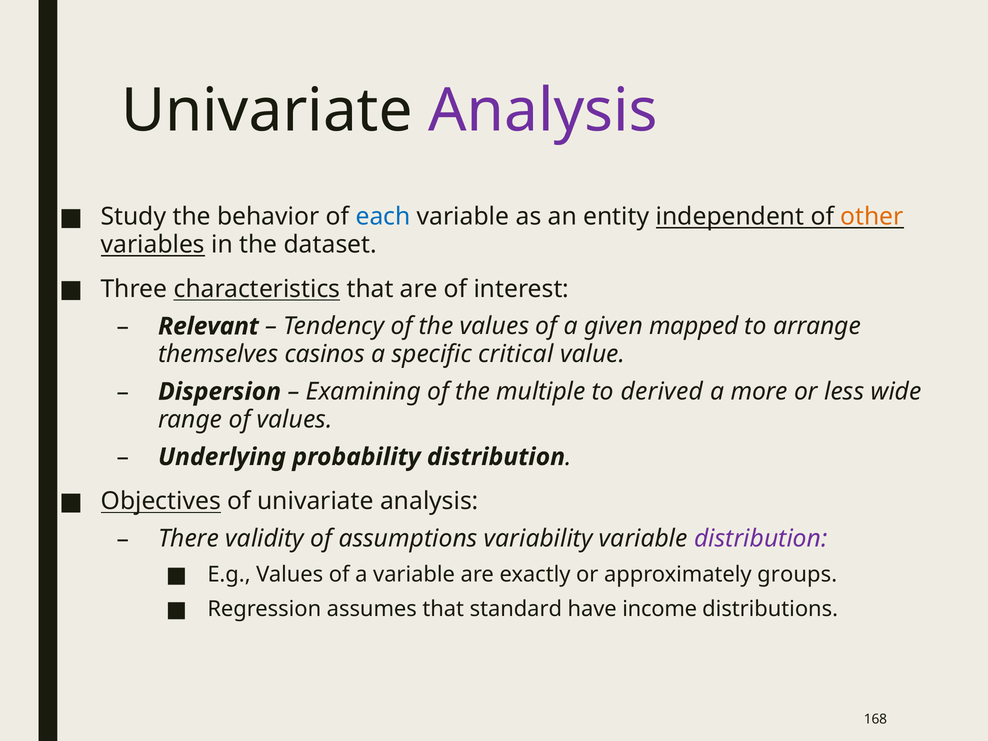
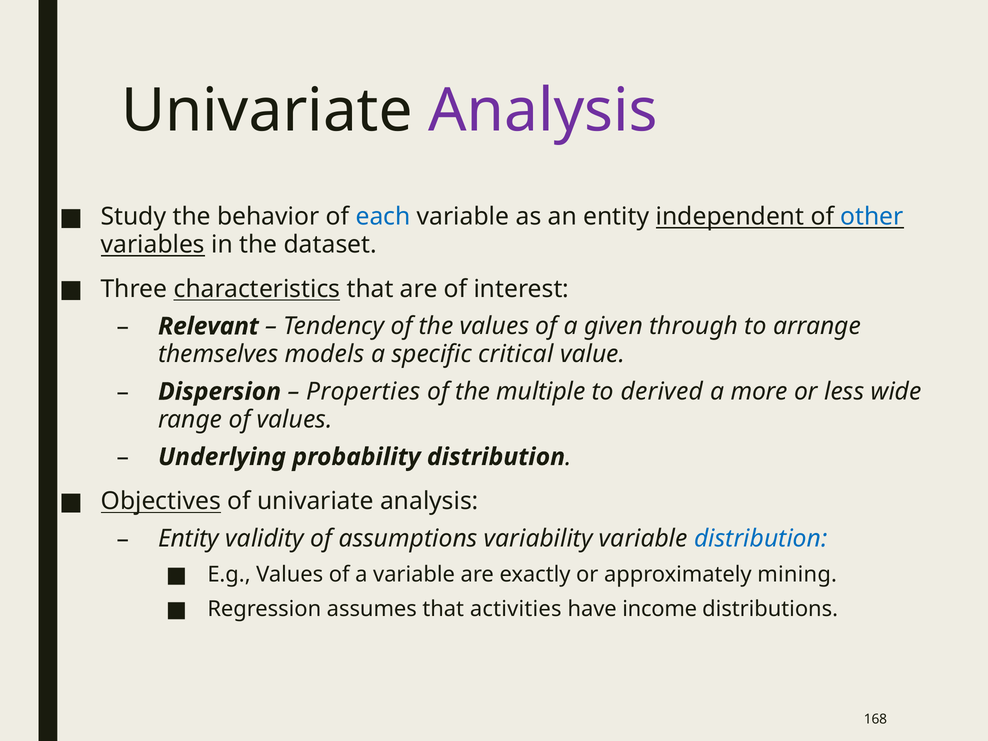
other colour: orange -> blue
mapped: mapped -> through
casinos: casinos -> models
Examining: Examining -> Properties
There at (189, 539): There -> Entity
distribution at (761, 539) colour: purple -> blue
groups: groups -> mining
standard: standard -> activities
